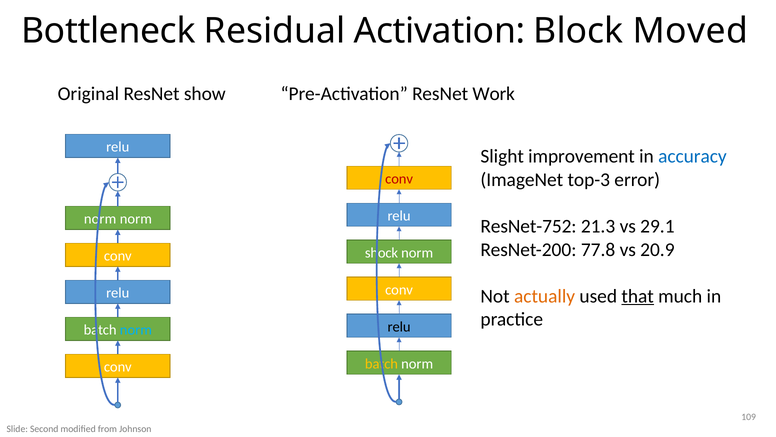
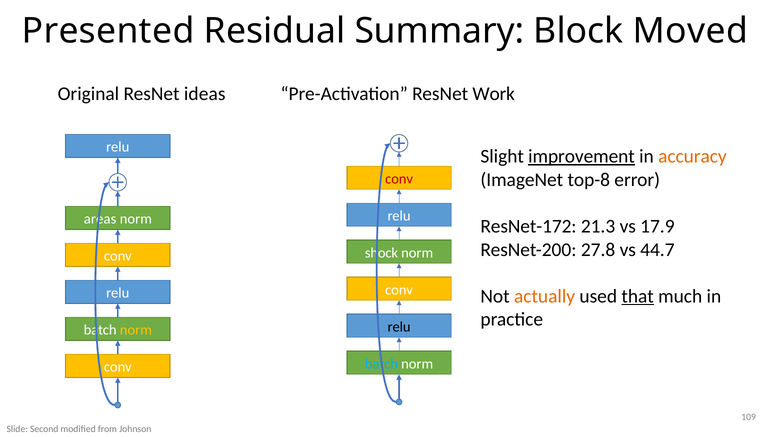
Bottleneck: Bottleneck -> Presented
Activation: Activation -> Summary
show: show -> ideas
improvement underline: none -> present
accuracy colour: blue -> orange
top-3: top-3 -> top-8
norm at (100, 219): norm -> areas
ResNet-752: ResNet-752 -> ResNet-172
29.1: 29.1 -> 17.9
77.8: 77.8 -> 27.8
20.9: 20.9 -> 44.7
norm at (136, 329) colour: light blue -> yellow
batch at (381, 363) colour: yellow -> light blue
